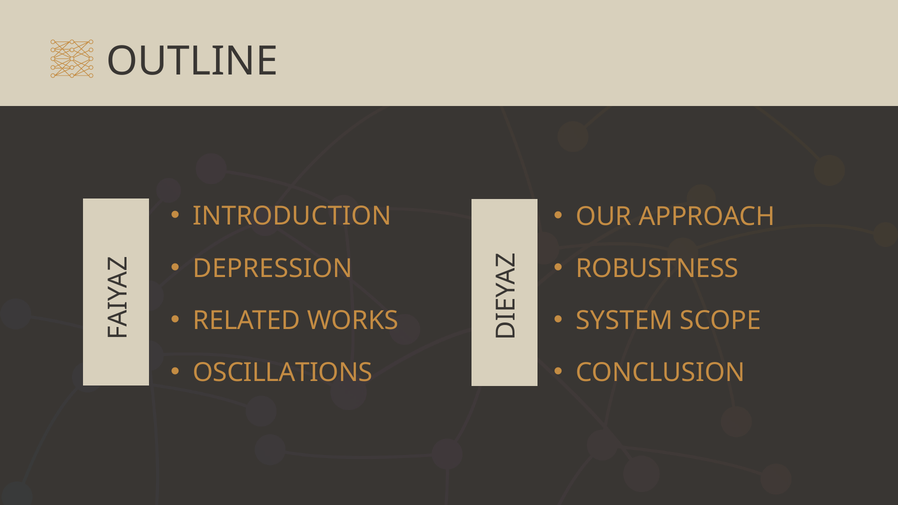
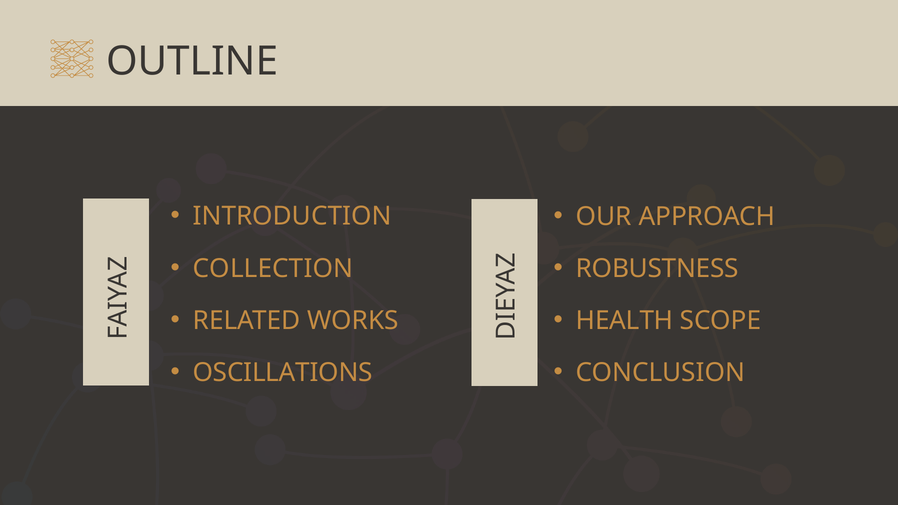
DEPRESSION: DEPRESSION -> COLLECTION
SYSTEM: SYSTEM -> HEALTH
